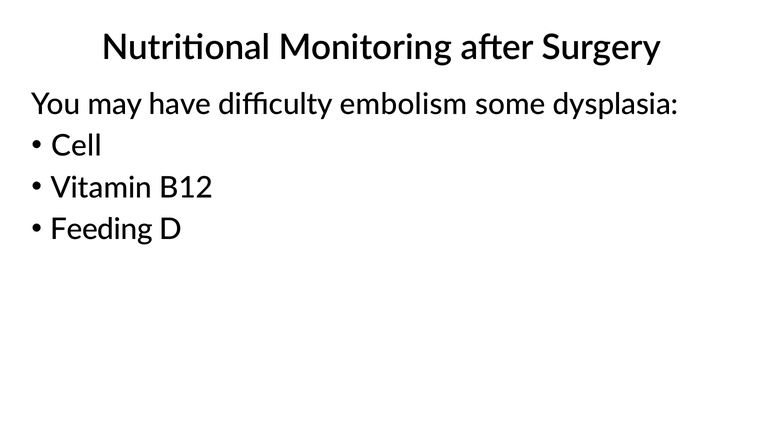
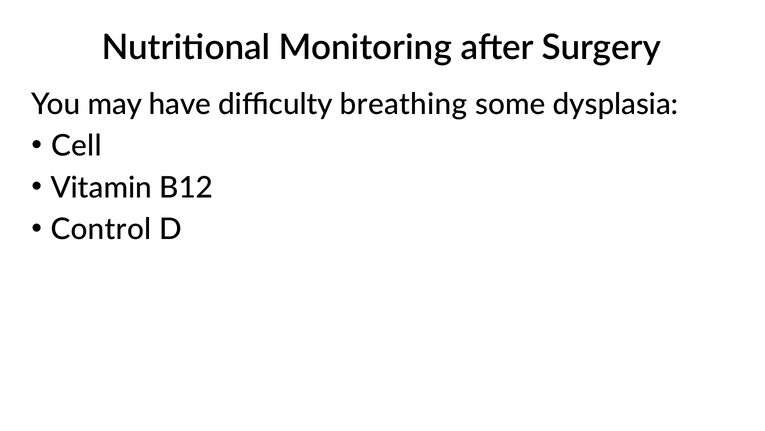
embolism: embolism -> breathing
Feeding: Feeding -> Control
